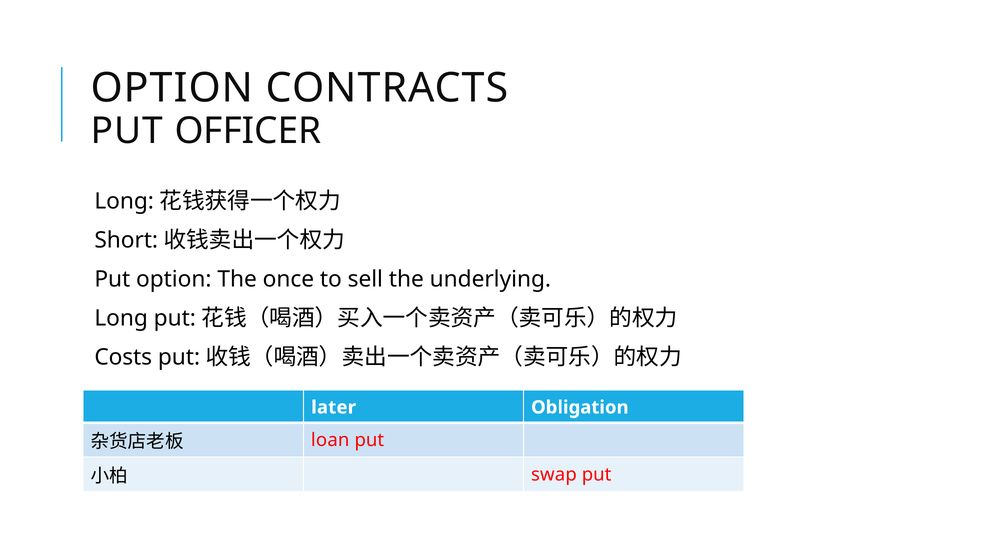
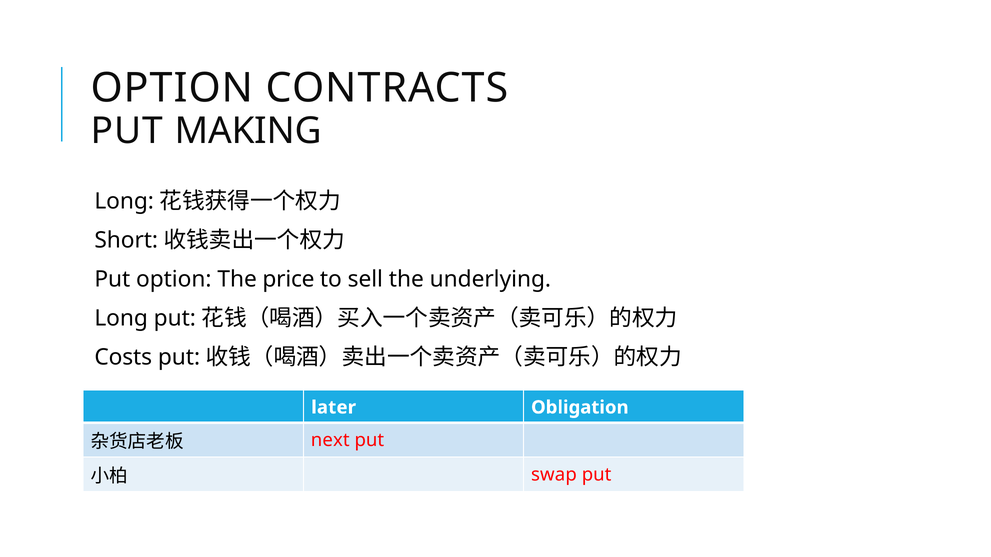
OFFICER: OFFICER -> MAKING
once: once -> price
loan: loan -> next
